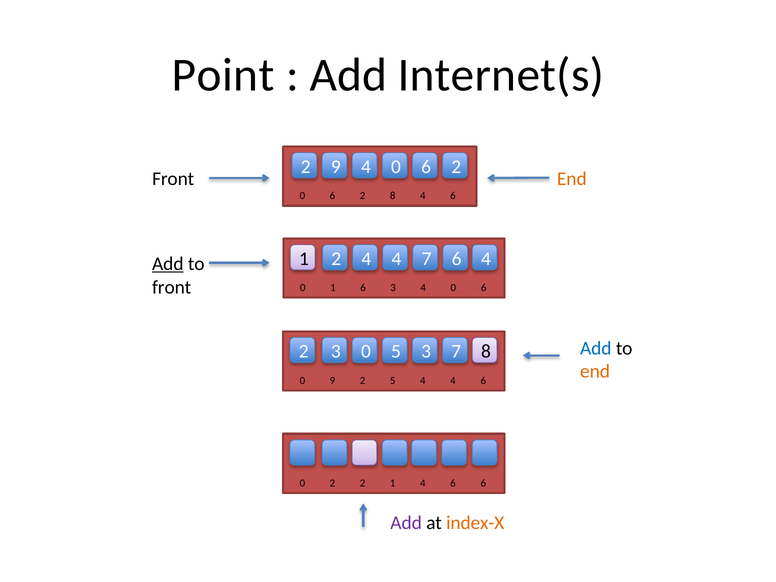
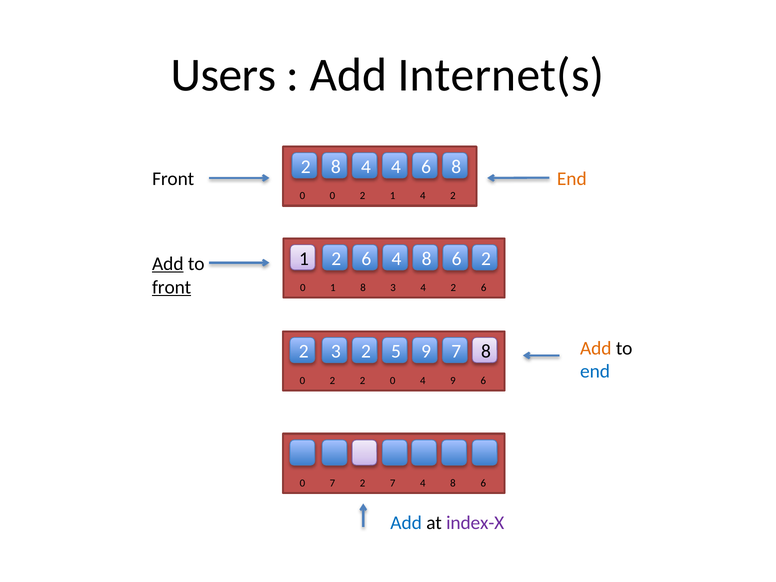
Point: Point -> Users
2 9: 9 -> 8
0 at (396, 167): 0 -> 4
2 at (456, 167): 2 -> 8
6 at (332, 196): 6 -> 0
8 at (393, 196): 8 -> 1
6 at (453, 196): 6 -> 2
4 at (366, 259): 4 -> 6
7 at (427, 259): 7 -> 8
4 at (486, 259): 4 -> 2
front at (172, 287) underline: none -> present
1 6: 6 -> 8
3 4 0: 0 -> 2
Add at (596, 348) colour: blue -> orange
3 0: 0 -> 2
5 3: 3 -> 9
end at (595, 371) colour: orange -> blue
9 at (332, 381): 9 -> 2
2 5: 5 -> 0
4 at (453, 381): 4 -> 9
0 2: 2 -> 7
2 1: 1 -> 7
6 at (453, 483): 6 -> 8
Add at (406, 523) colour: purple -> blue
index-X colour: orange -> purple
